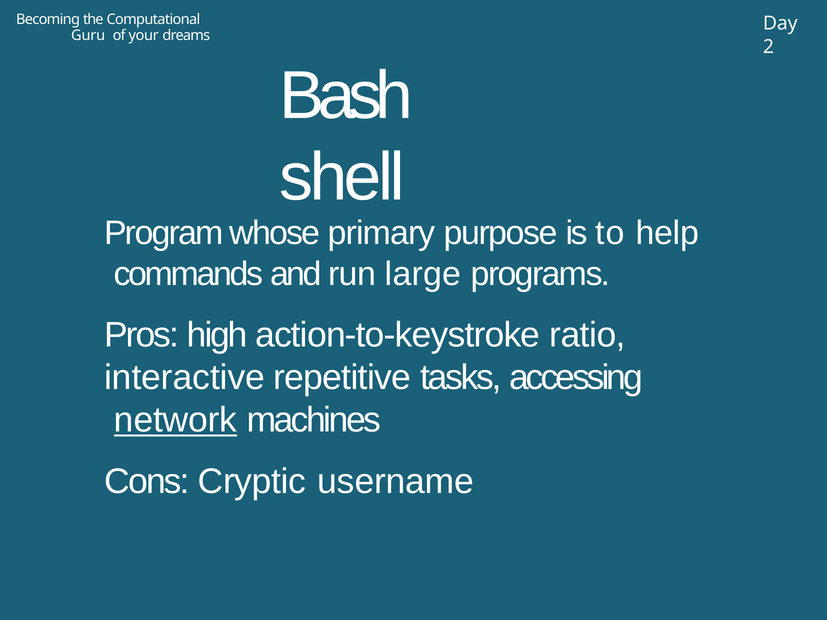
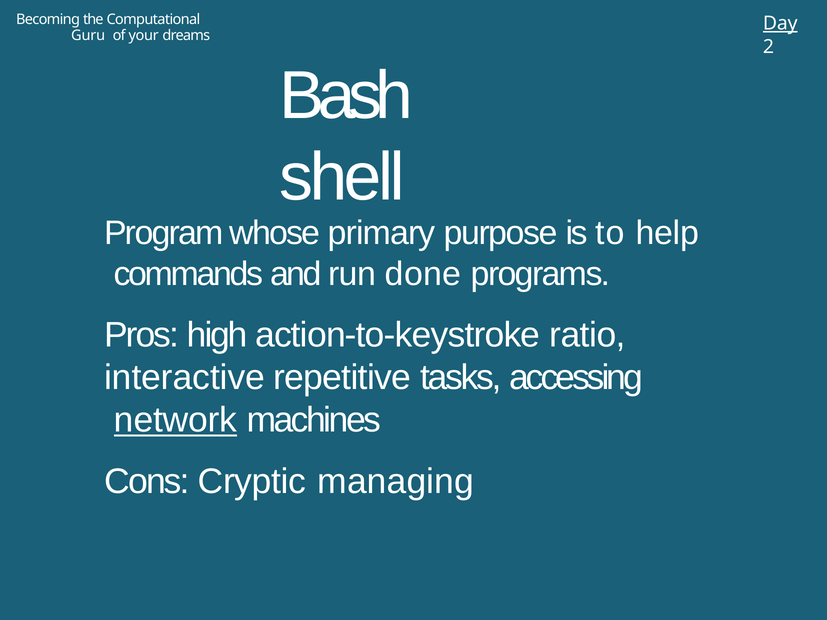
Day underline: none -> present
large: large -> done
username: username -> managing
